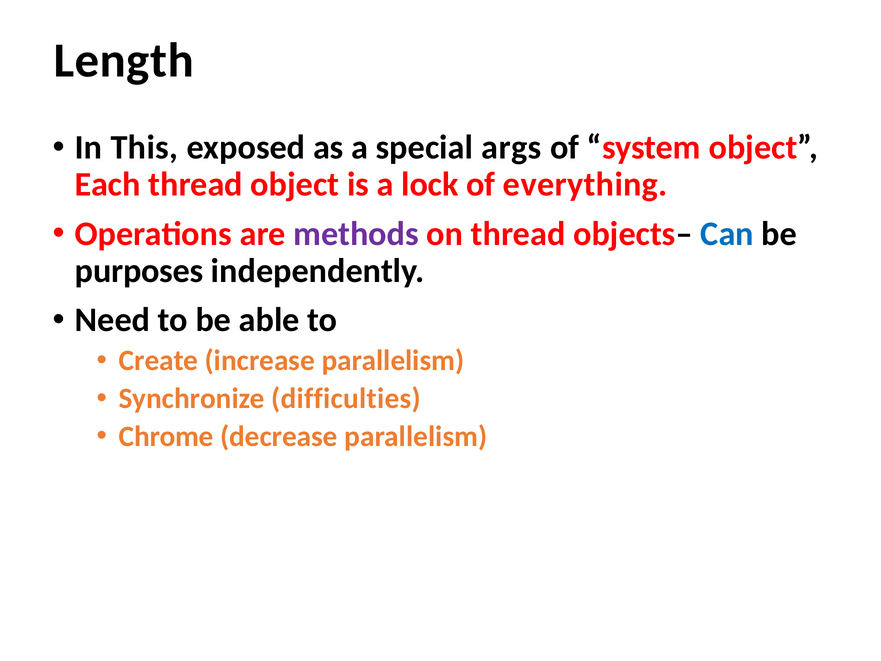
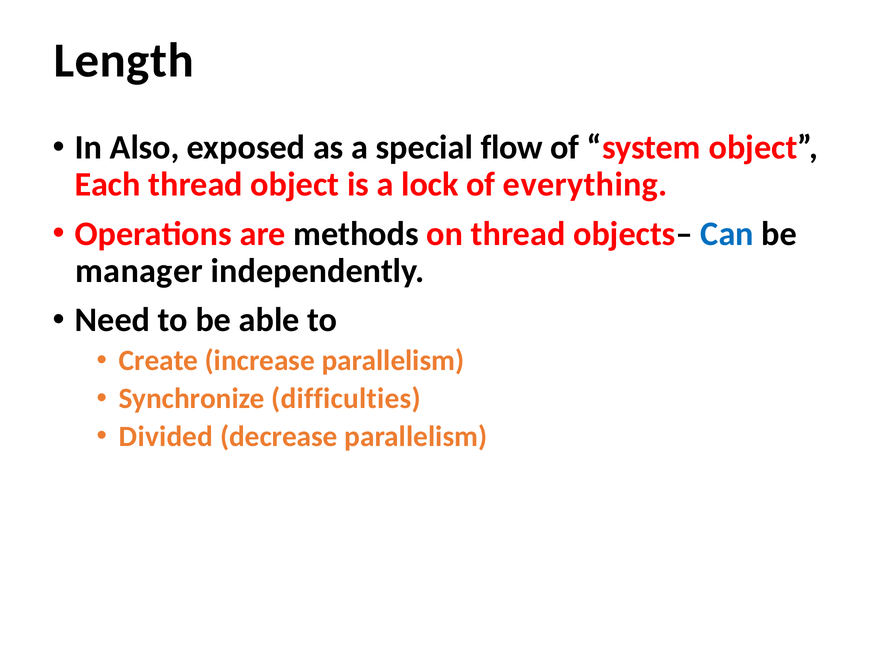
This: This -> Also
args: args -> flow
methods colour: purple -> black
purposes: purposes -> manager
Chrome: Chrome -> Divided
